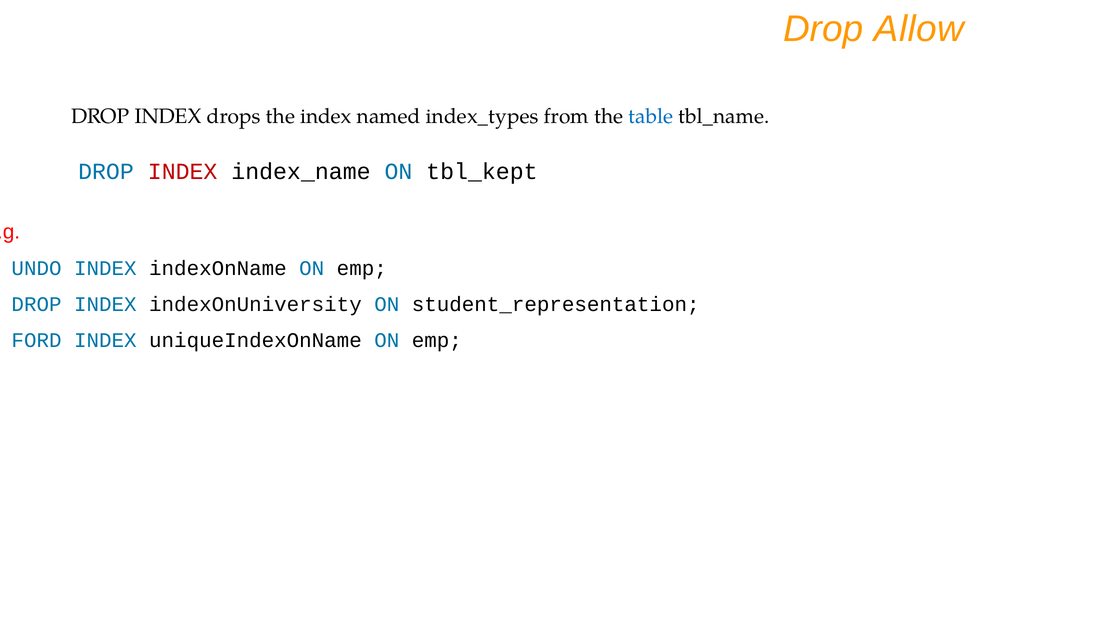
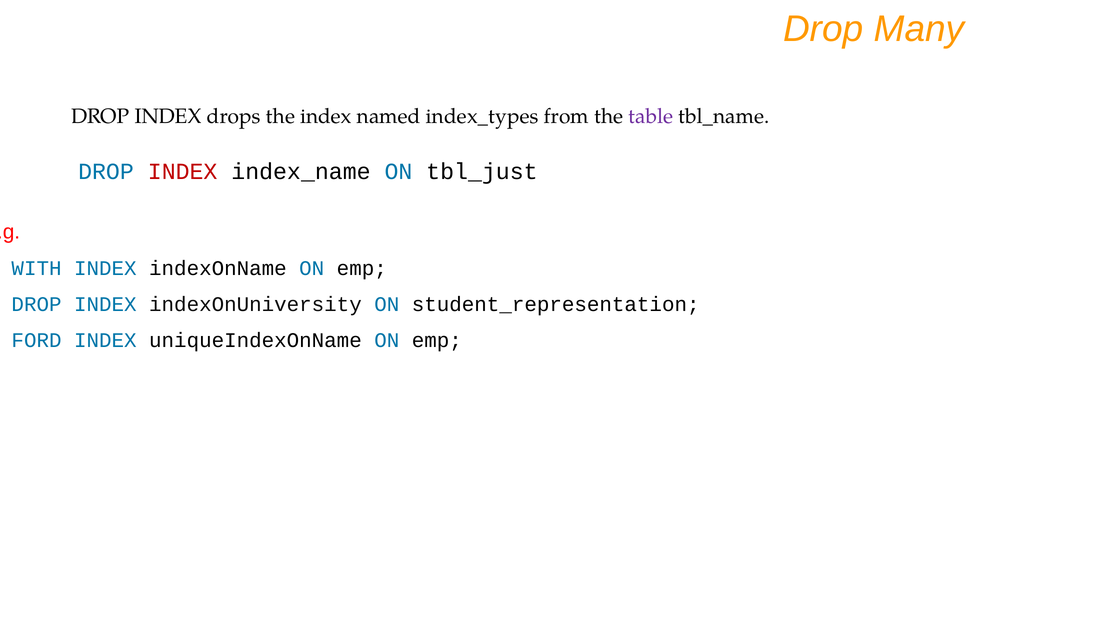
Allow: Allow -> Many
table colour: blue -> purple
tbl_kept: tbl_kept -> tbl_just
UNDO: UNDO -> WITH
